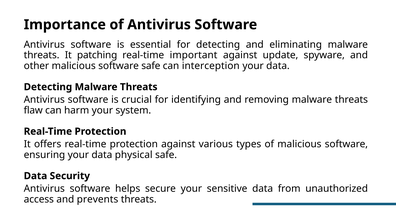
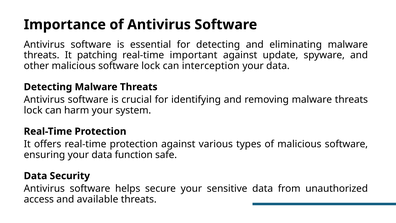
software safe: safe -> lock
flaw at (33, 110): flaw -> lock
physical: physical -> function
prevents: prevents -> available
